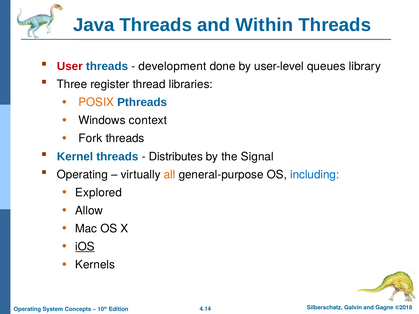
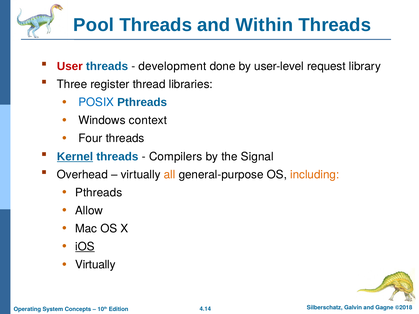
Java: Java -> Pool
queues: queues -> request
POSIX colour: orange -> blue
Fork: Fork -> Four
Kernel underline: none -> present
Distributes: Distributes -> Compilers
Operating at (82, 175): Operating -> Overhead
including colour: blue -> orange
Explored at (99, 193): Explored -> Pthreads
Kernels at (95, 265): Kernels -> Virtually
